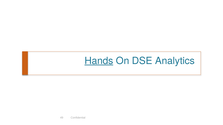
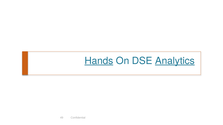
Analytics underline: none -> present
